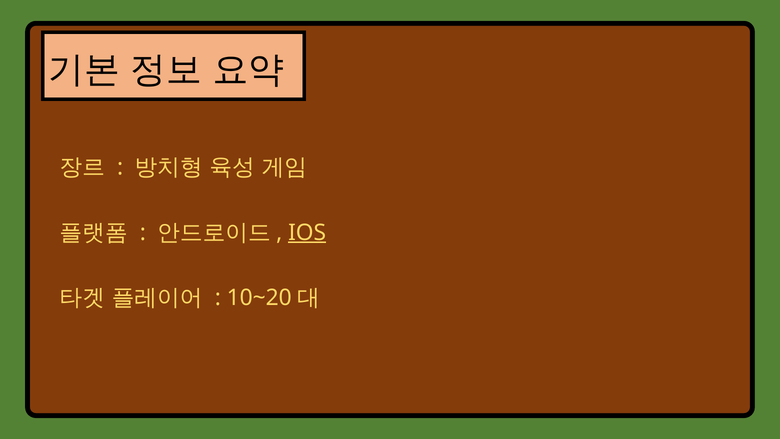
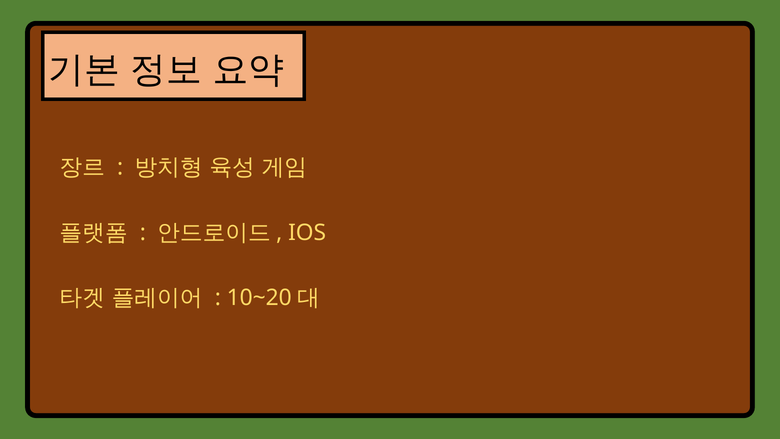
IOS underline: present -> none
